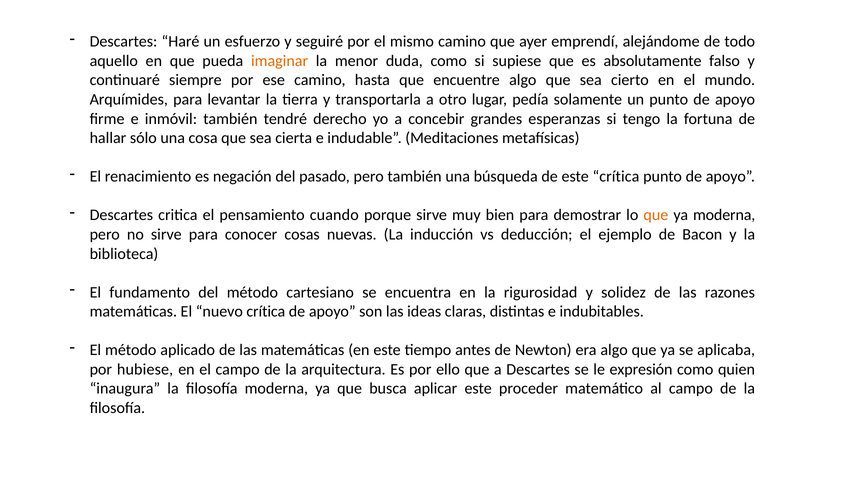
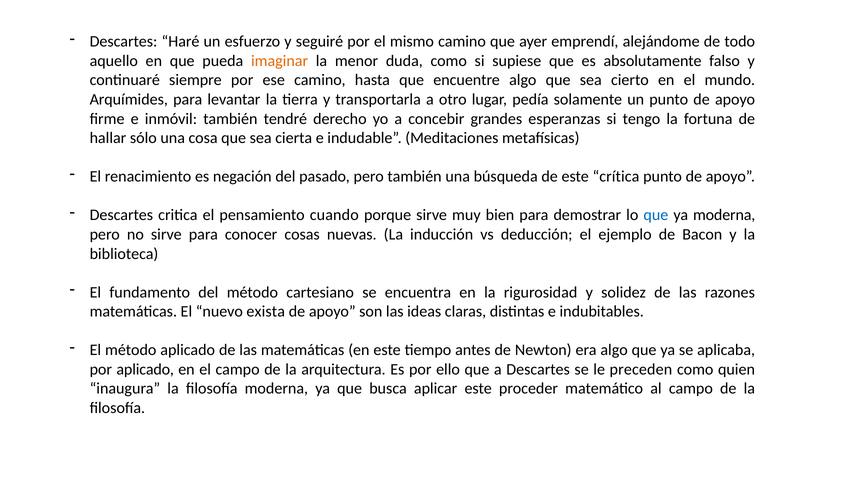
que at (656, 215) colour: orange -> blue
nuevo crítica: crítica -> exista
por hubiese: hubiese -> aplicado
expresión: expresión -> preceden
